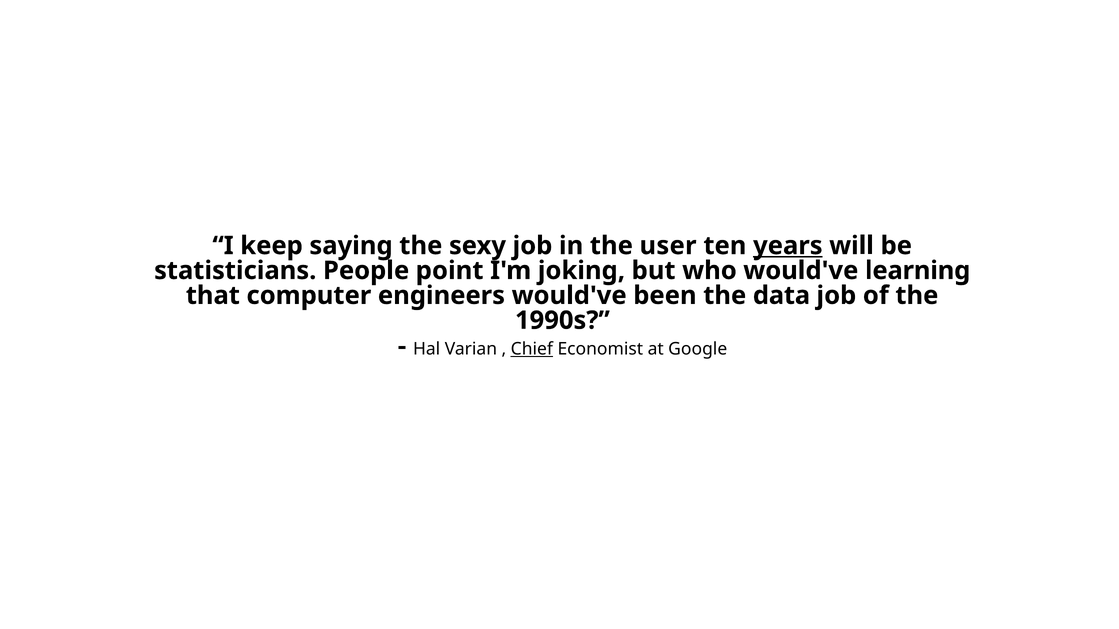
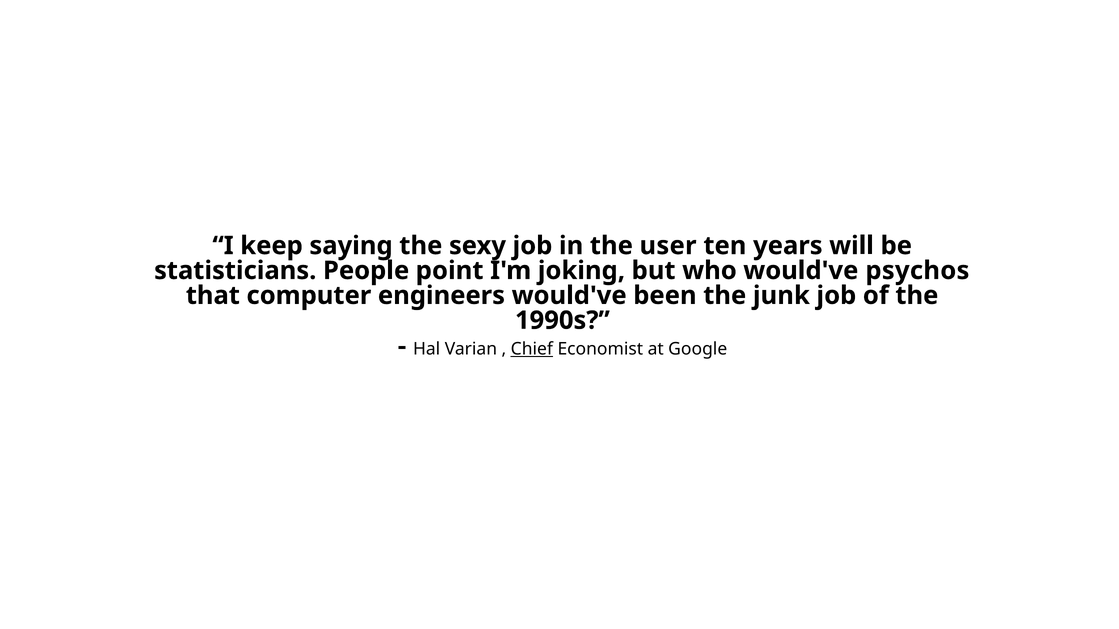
years underline: present -> none
learning: learning -> psychos
data: data -> junk
